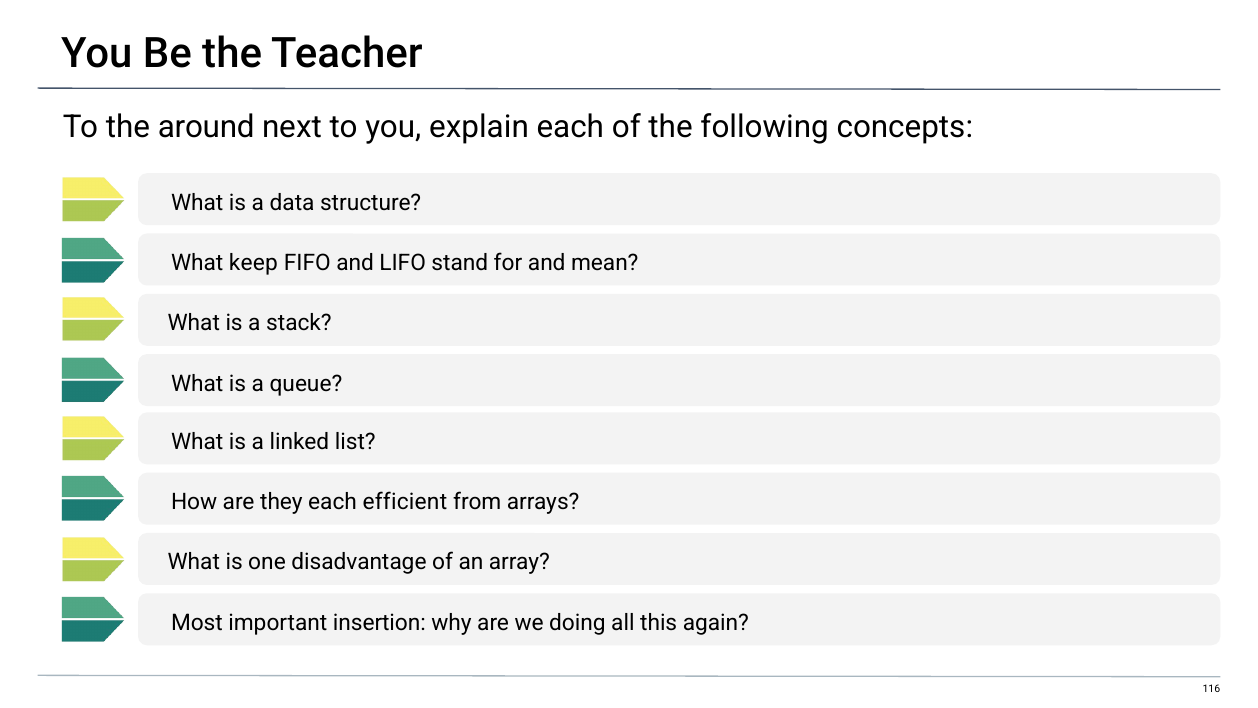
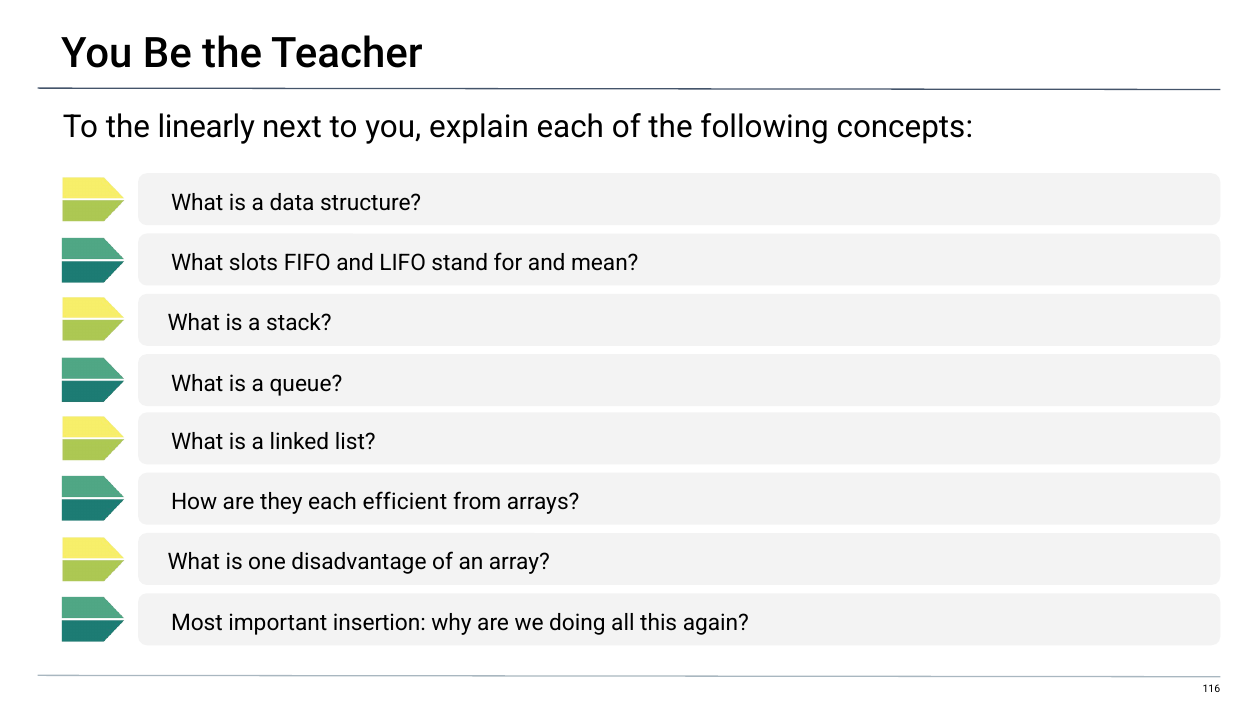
around: around -> linearly
keep: keep -> slots
